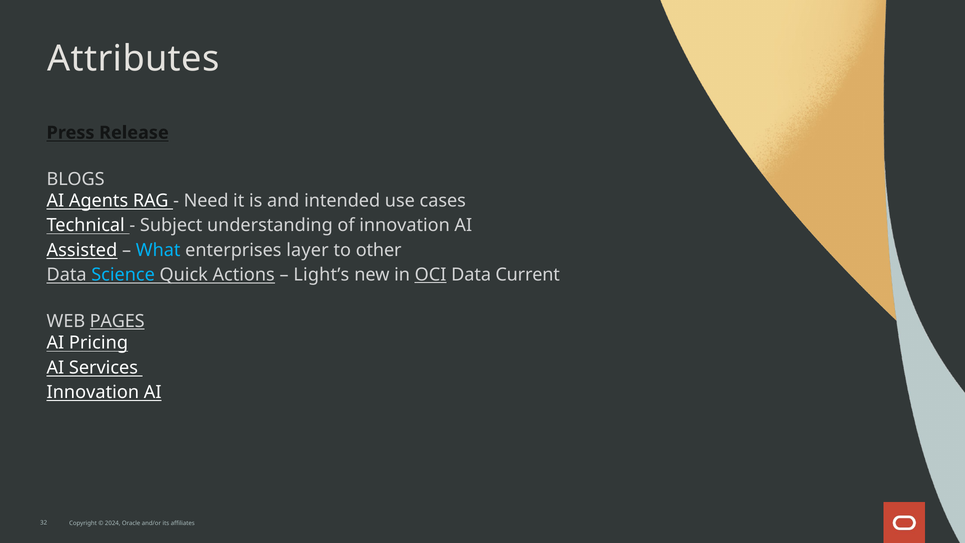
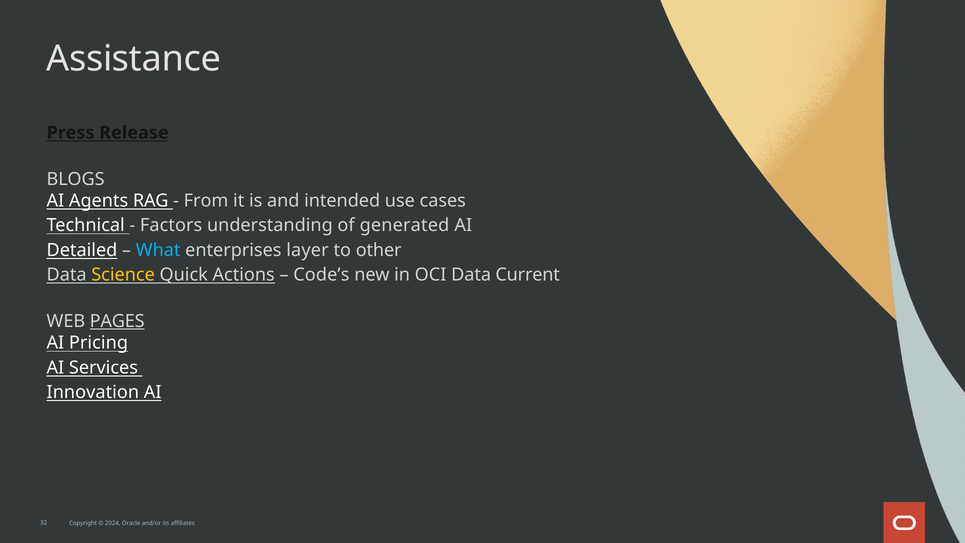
Attributes: Attributes -> Assistance
Need: Need -> From
Subject: Subject -> Factors
of innovation: innovation -> generated
Assisted: Assisted -> Detailed
Science colour: light blue -> yellow
Light’s: Light’s -> Code’s
OCI underline: present -> none
